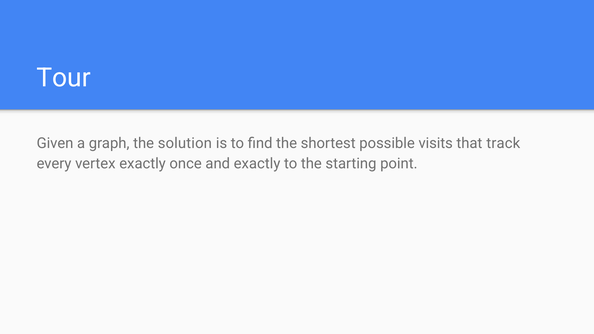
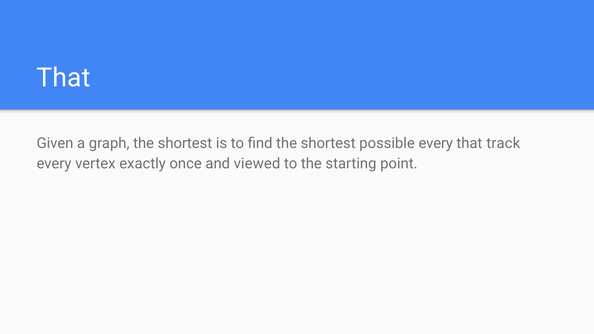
Tour at (64, 78): Tour -> That
graph the solution: solution -> shortest
possible visits: visits -> every
and exactly: exactly -> viewed
